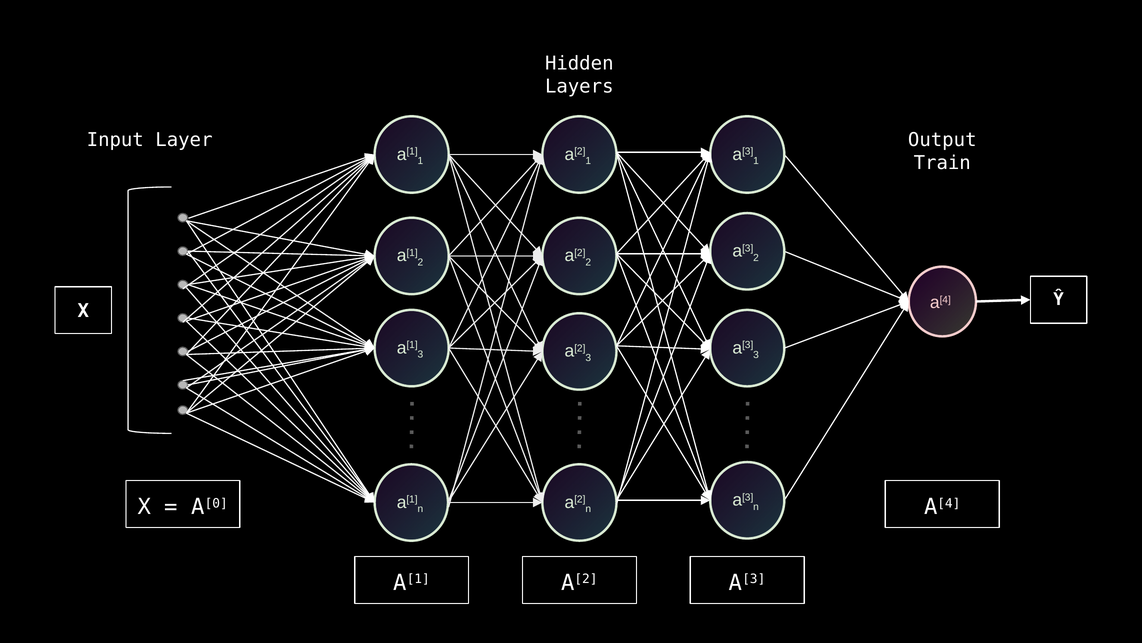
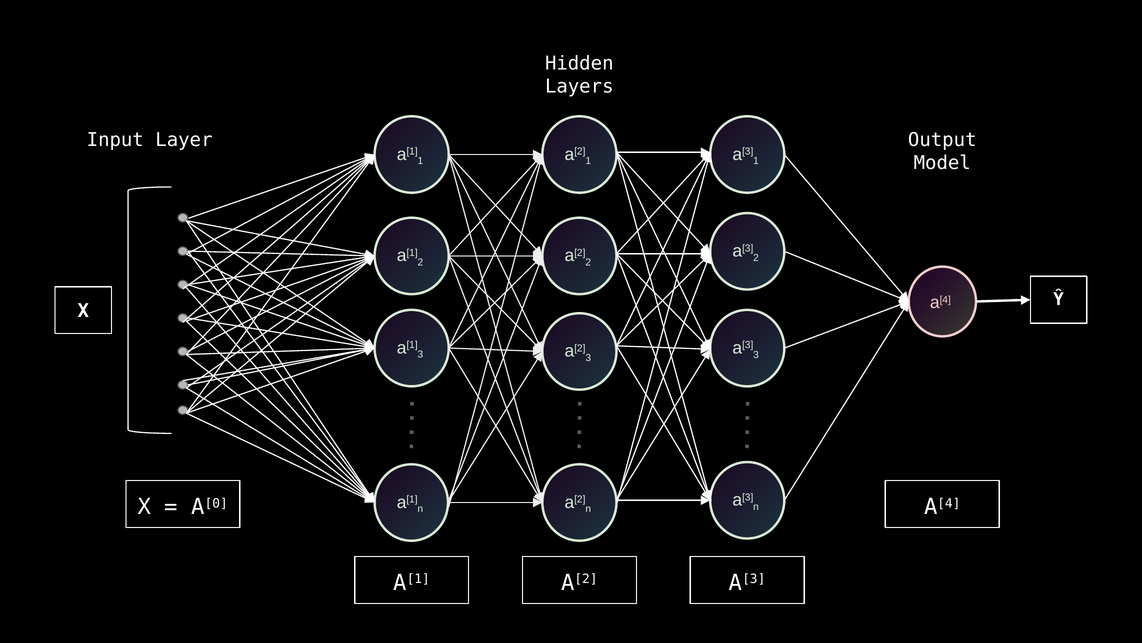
Train: Train -> Model
